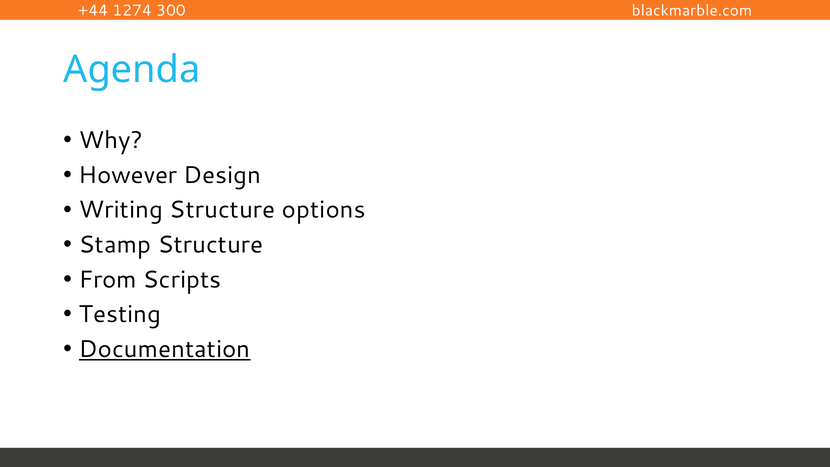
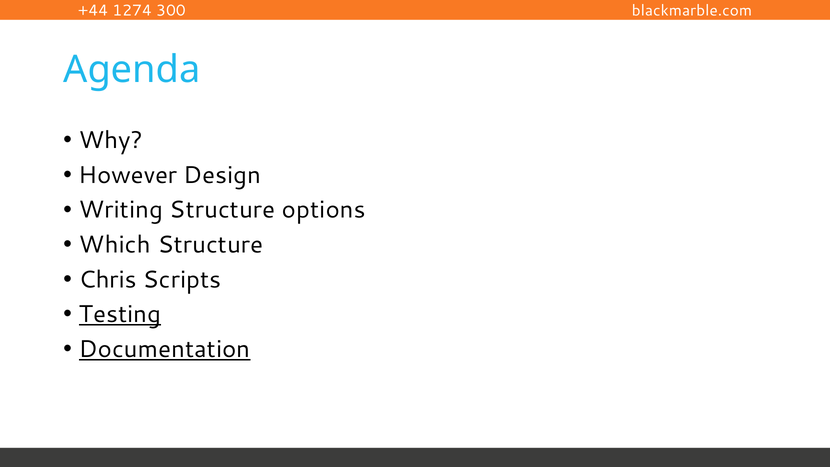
Stamp: Stamp -> Which
From: From -> Chris
Testing underline: none -> present
